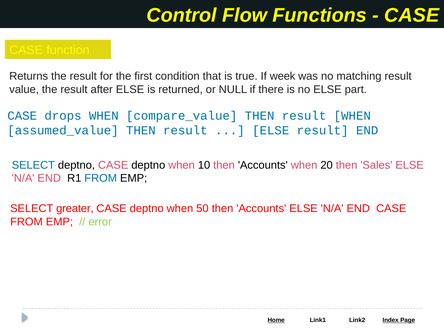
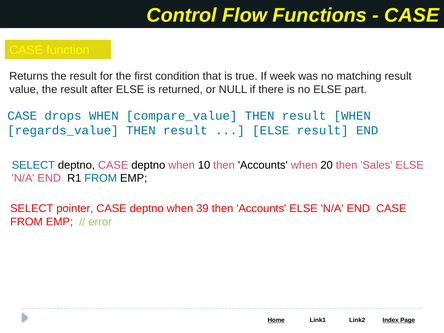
assumed_value: assumed_value -> regards_value
greater: greater -> pointer
50: 50 -> 39
